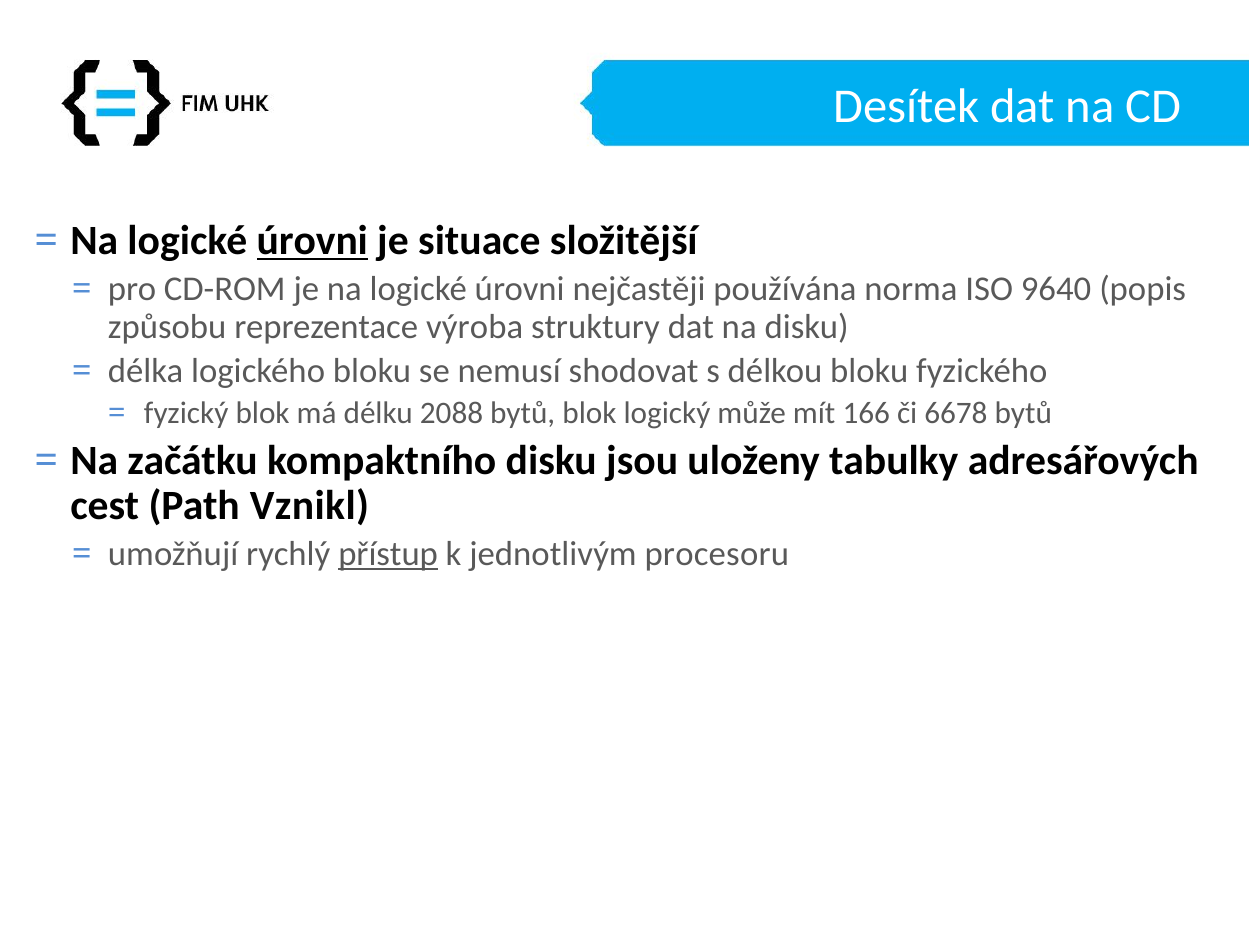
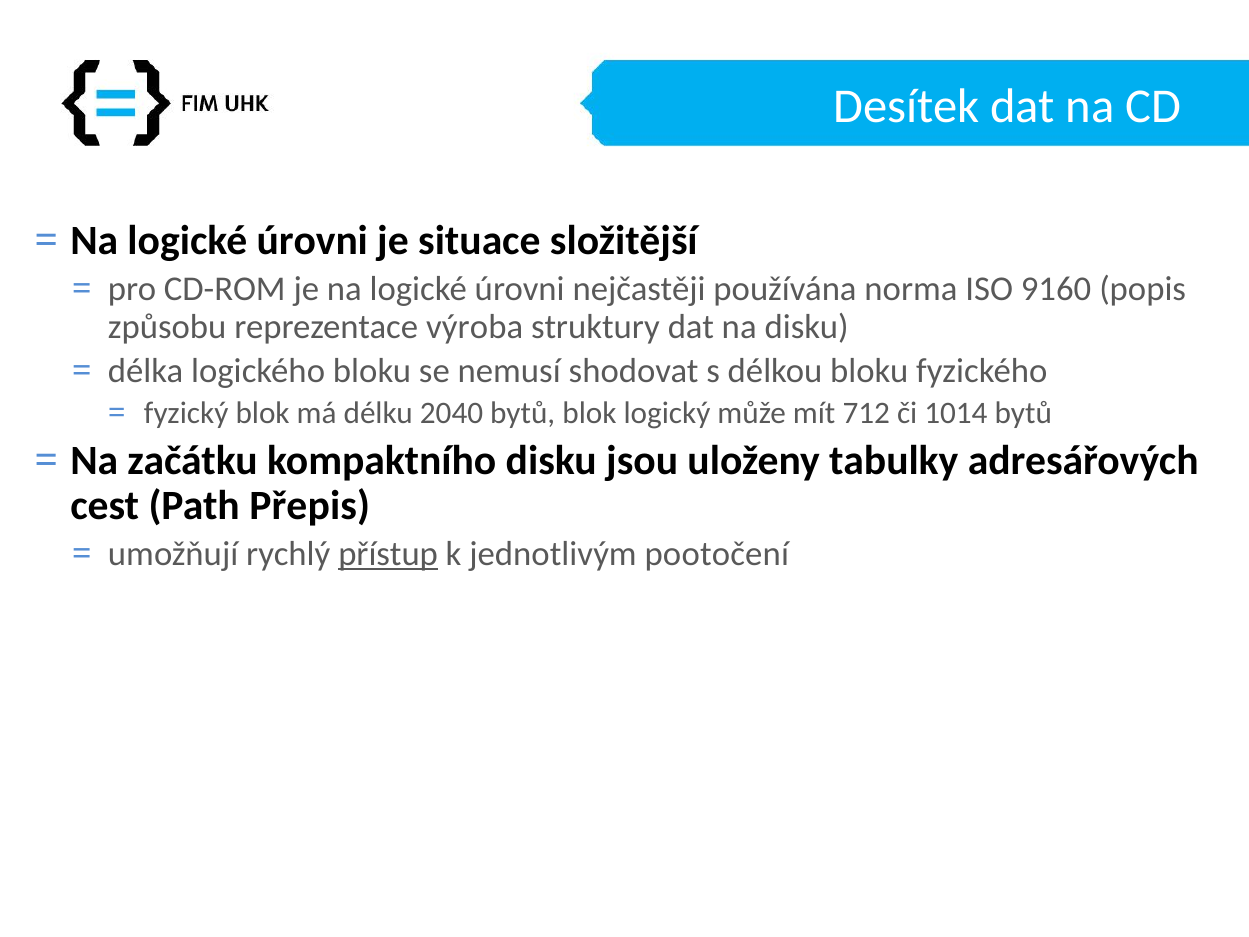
úrovni at (312, 241) underline: present -> none
9640: 9640 -> 9160
2088: 2088 -> 2040
166: 166 -> 712
6678: 6678 -> 1014
Vznikl: Vznikl -> Přepis
procesoru: procesoru -> pootočení
